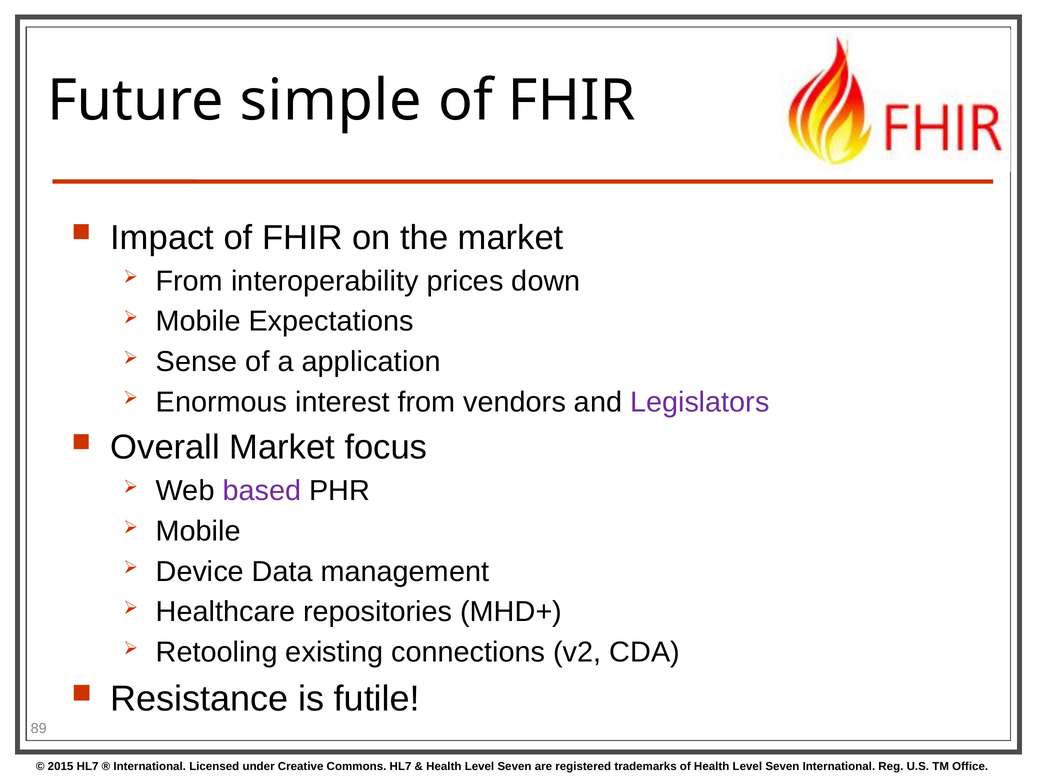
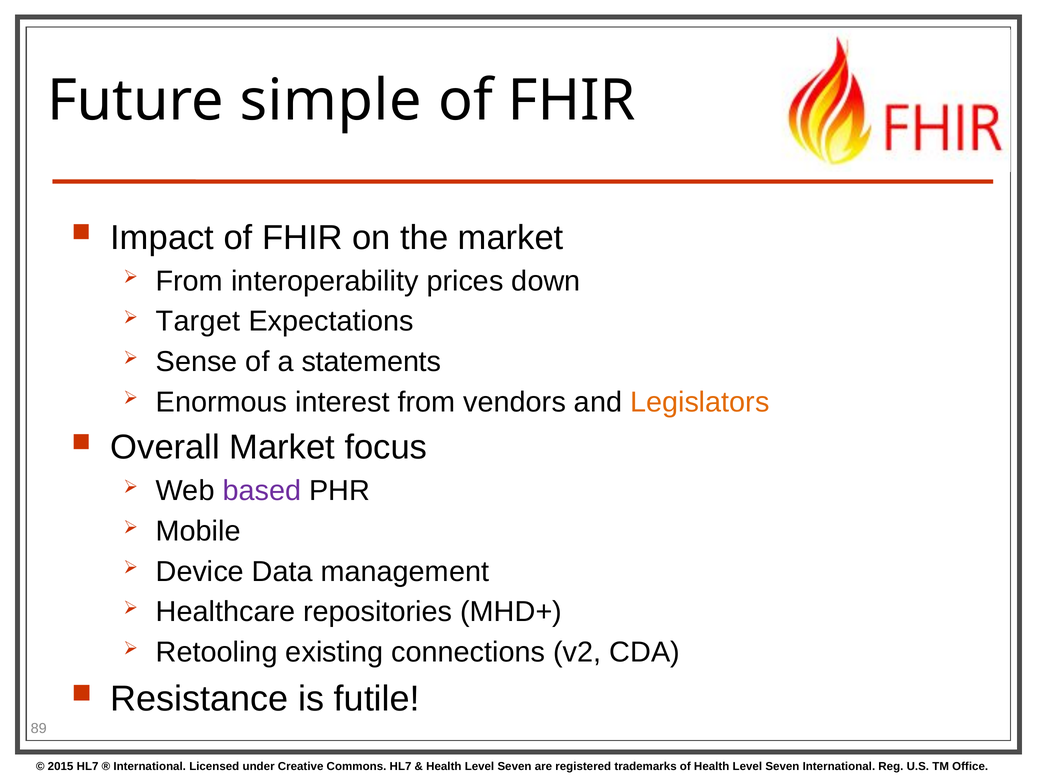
Mobile at (198, 321): Mobile -> Target
application: application -> statements
Legislators colour: purple -> orange
